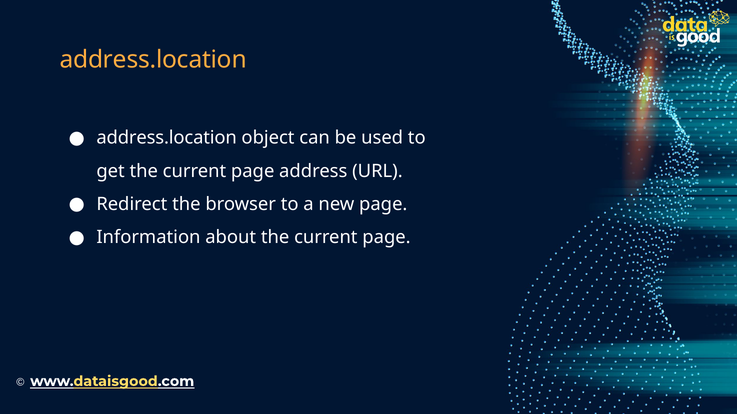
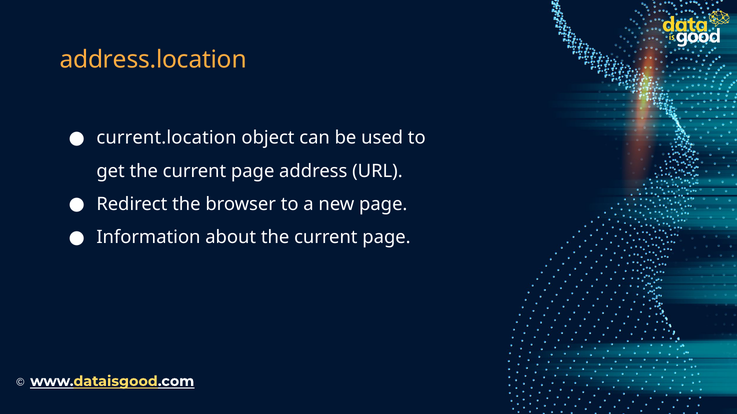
address.location at (167, 138): address.location -> current.location
